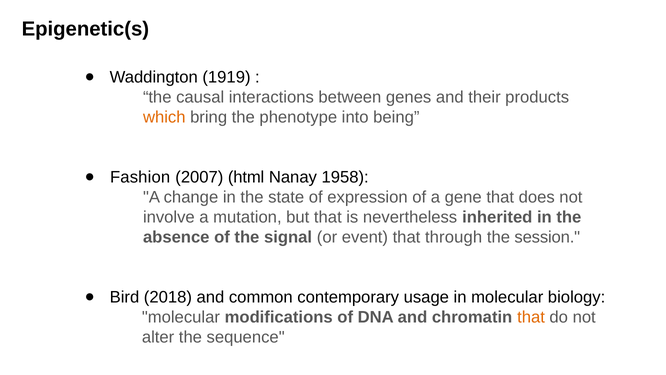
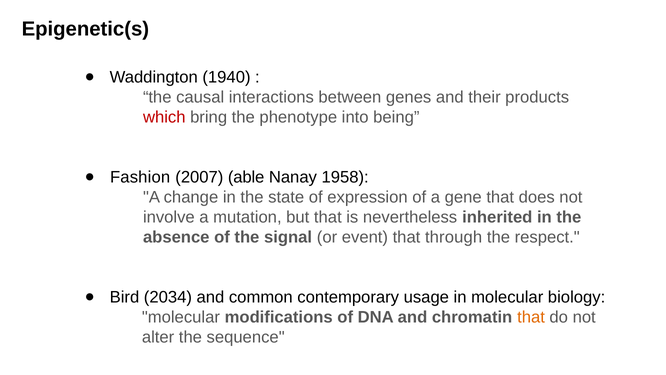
1919: 1919 -> 1940
which colour: orange -> red
html: html -> able
session: session -> respect
2018: 2018 -> 2034
